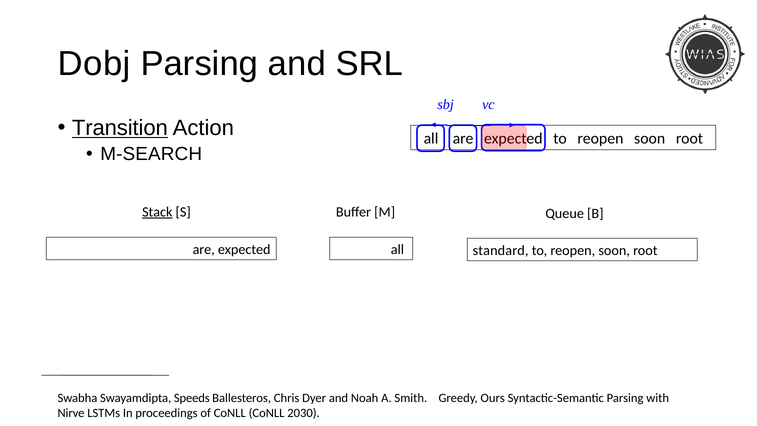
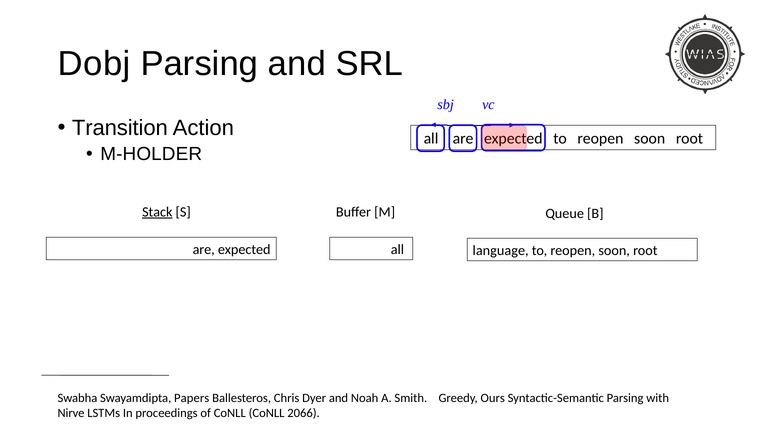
Transition underline: present -> none
M-SEARCH: M-SEARCH -> M-HOLDER
standard: standard -> language
Speeds: Speeds -> Papers
2030: 2030 -> 2066
